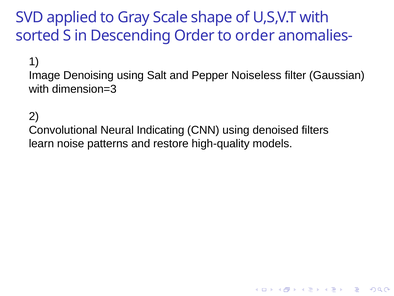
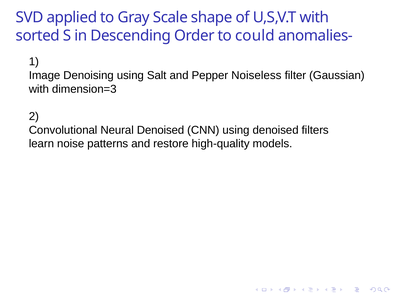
to order: order -> could
Neural Indicating: Indicating -> Denoised
